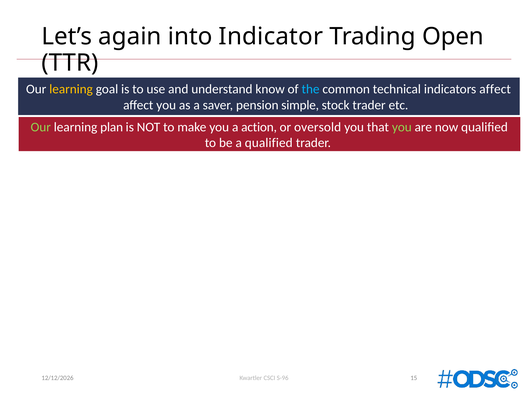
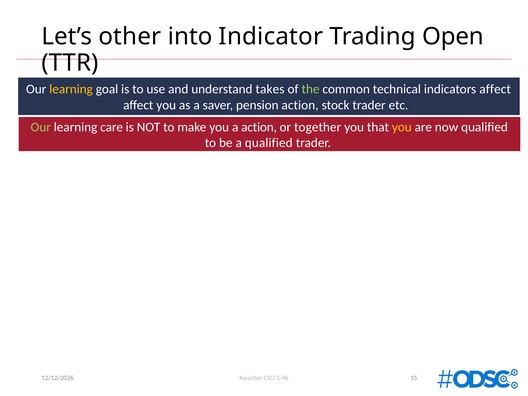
again: again -> other
know: know -> takes
the colour: light blue -> light green
pension simple: simple -> action
plan: plan -> care
oversold: oversold -> together
you at (402, 127) colour: light green -> yellow
